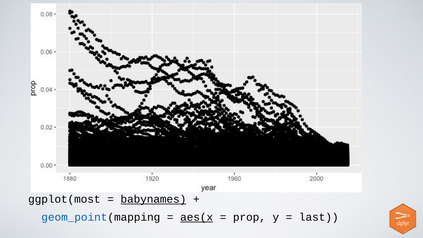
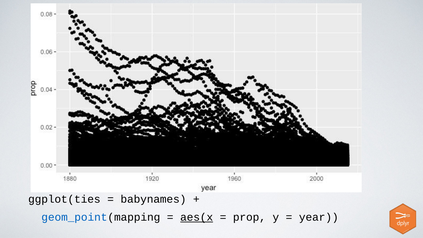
ggplot(most: ggplot(most -> ggplot(ties
babynames underline: present -> none
last: last -> year
